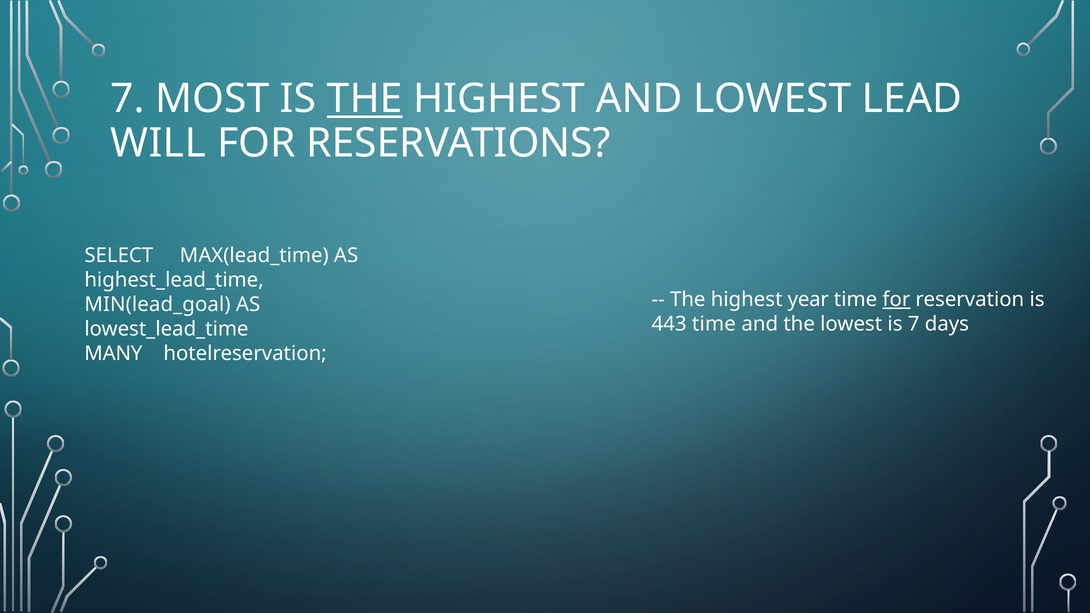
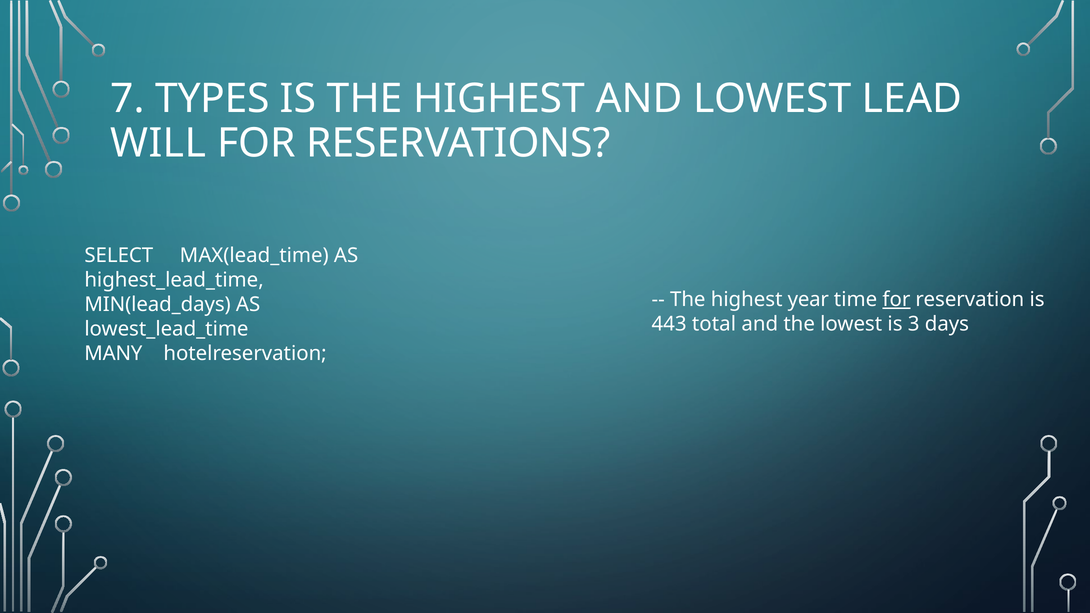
MOST: MOST -> TYPES
THE at (365, 99) underline: present -> none
MIN(lead_goal: MIN(lead_goal -> MIN(lead_days
443 time: time -> total
is 7: 7 -> 3
